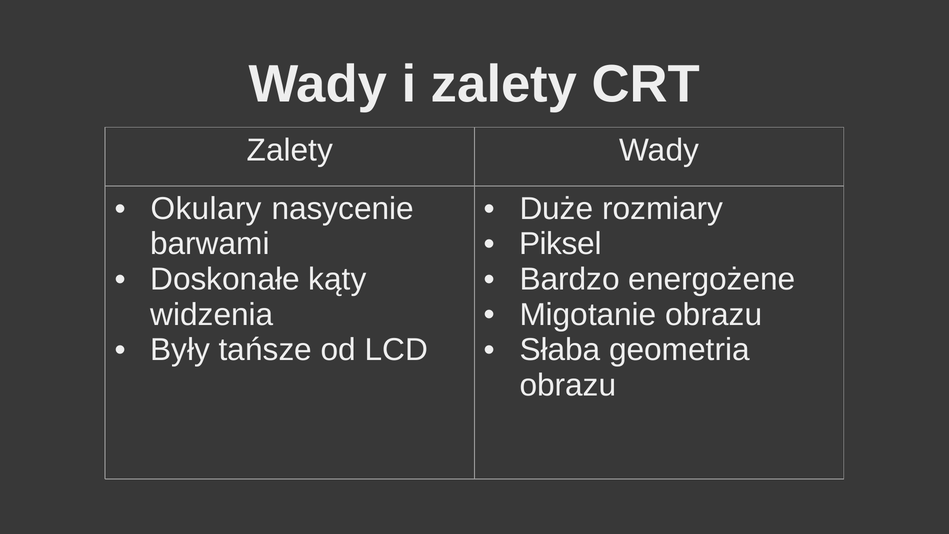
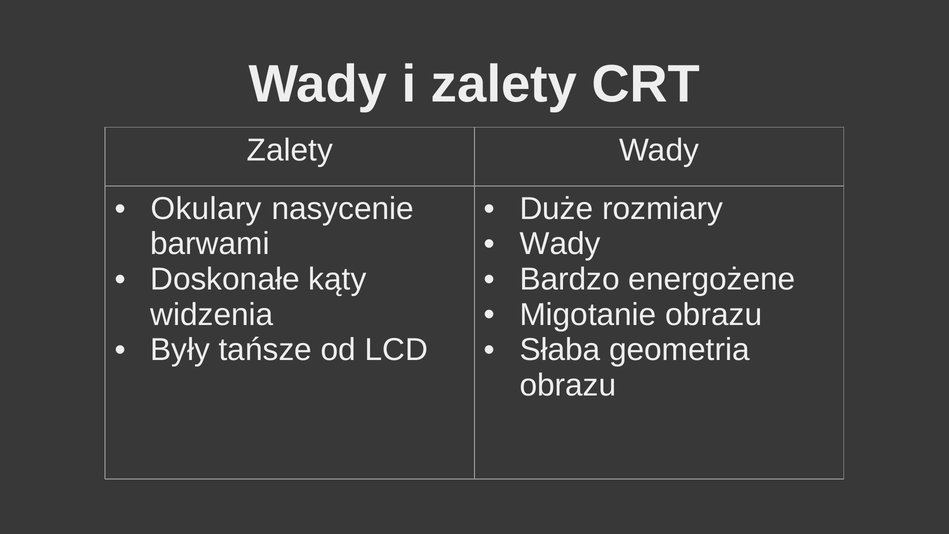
Piksel at (560, 244): Piksel -> Wady
